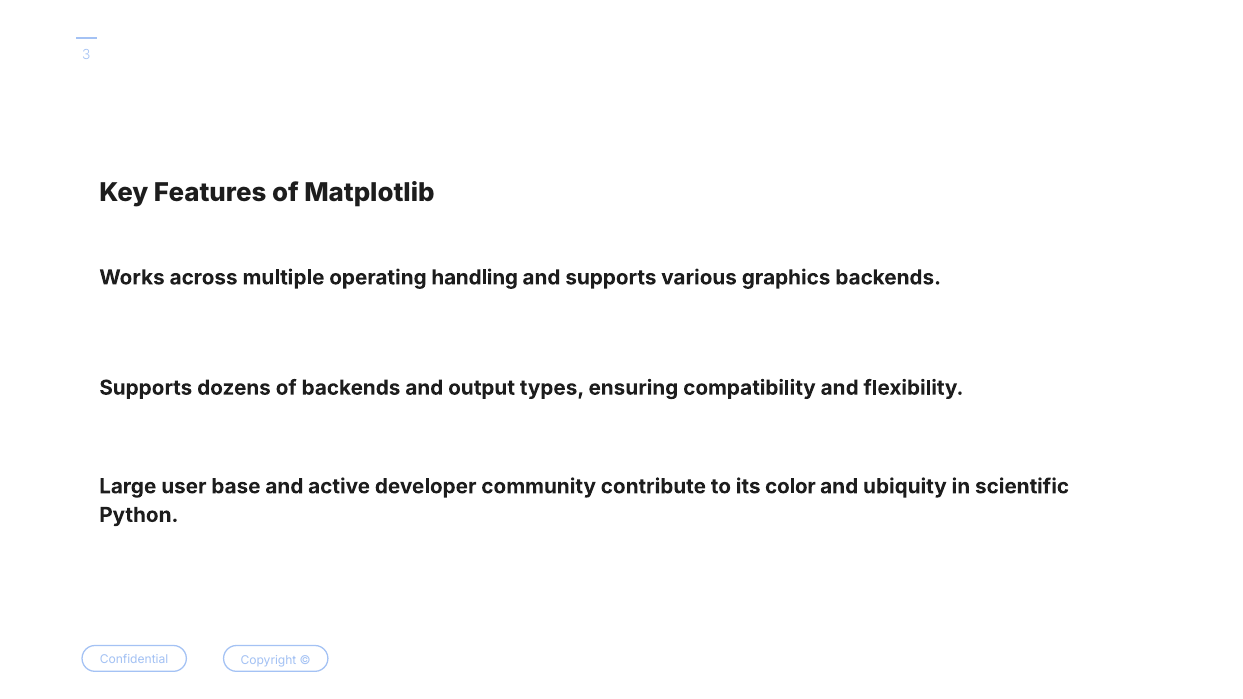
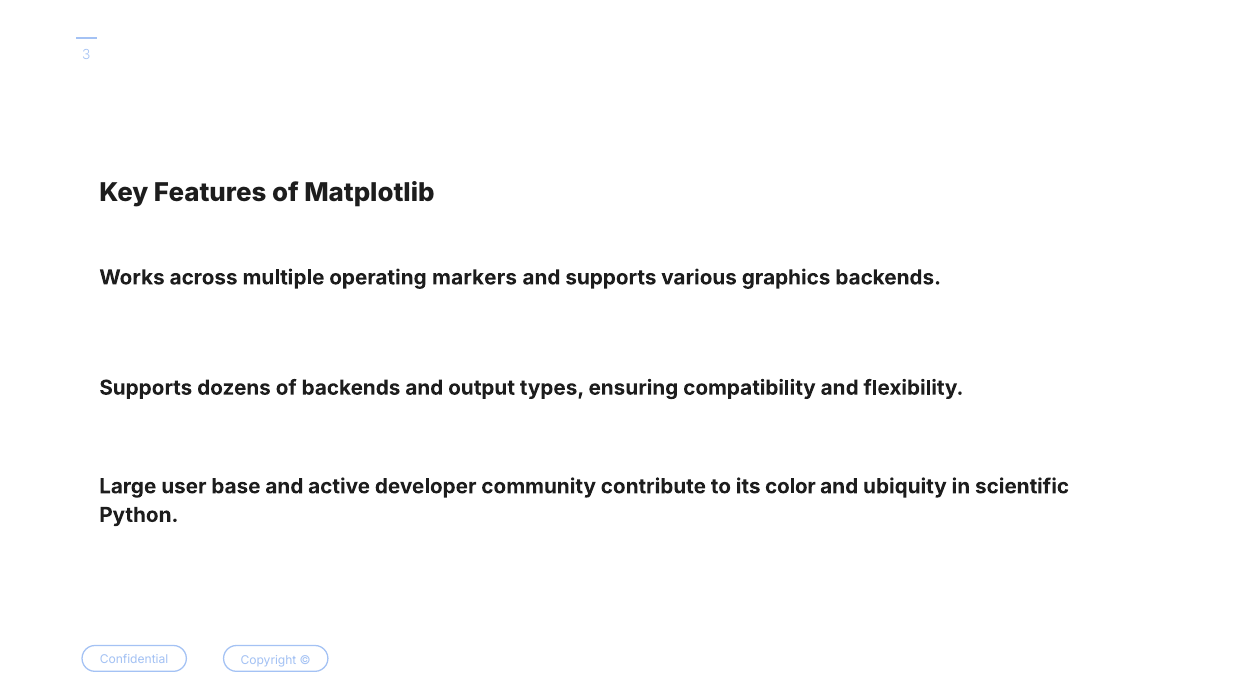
handling: handling -> markers
